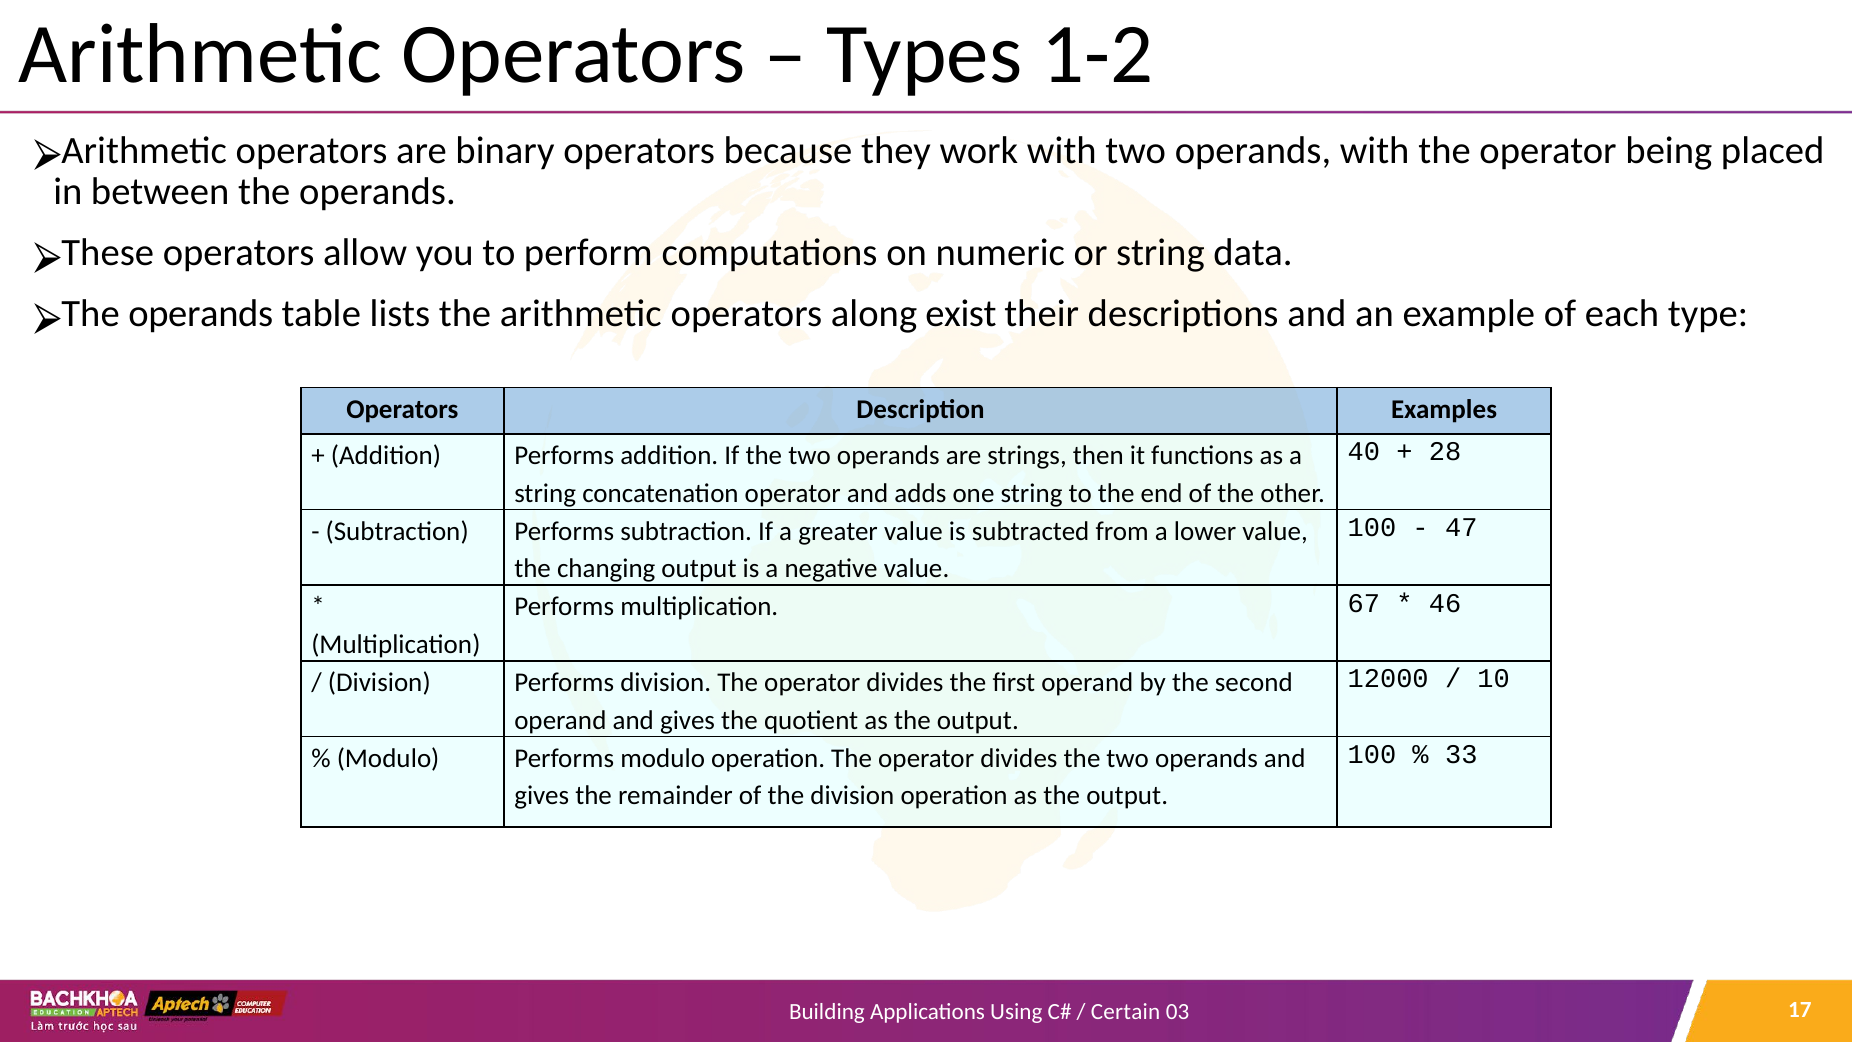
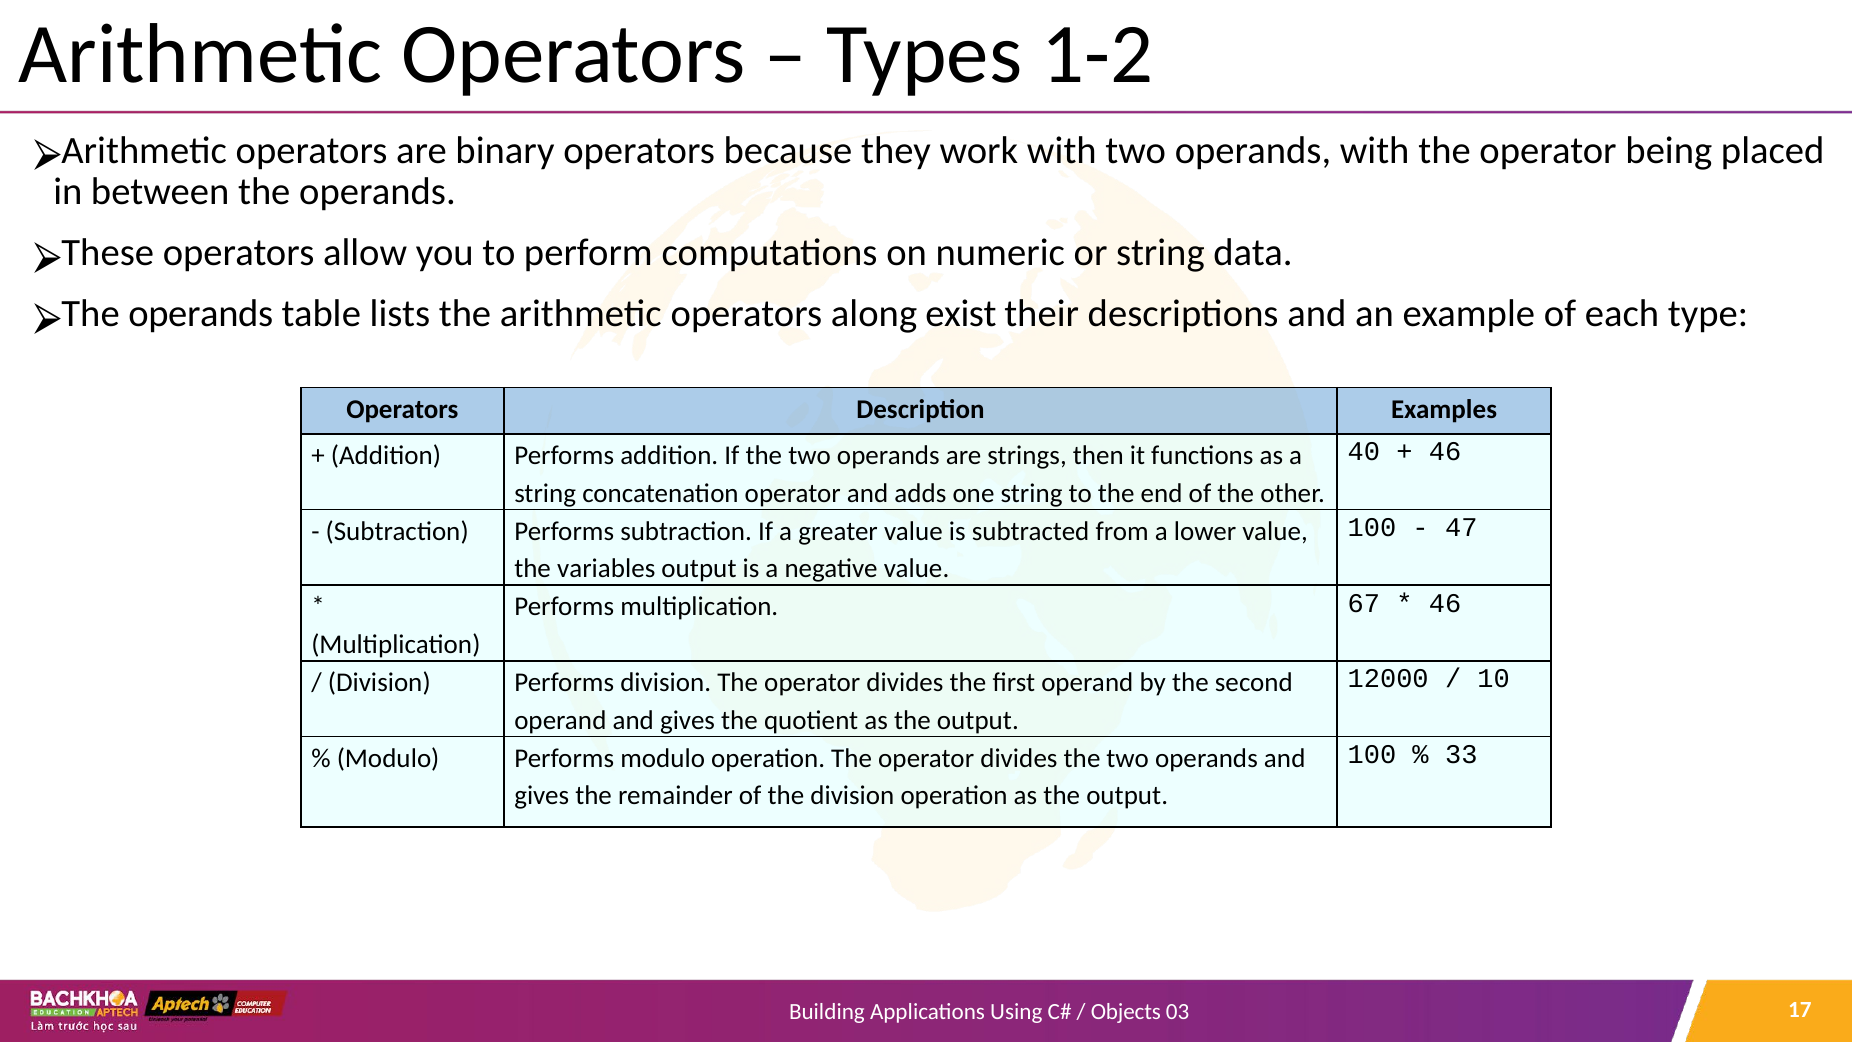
28 at (1445, 452): 28 -> 46
changing: changing -> variables
Certain: Certain -> Objects
